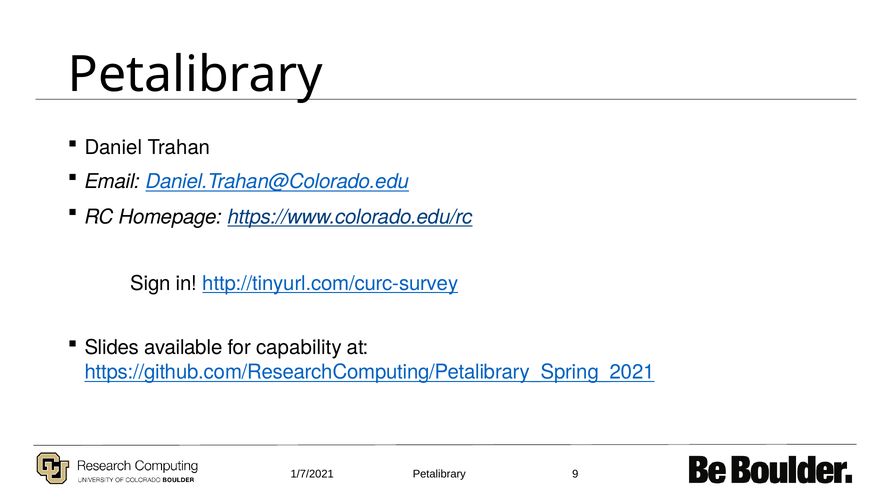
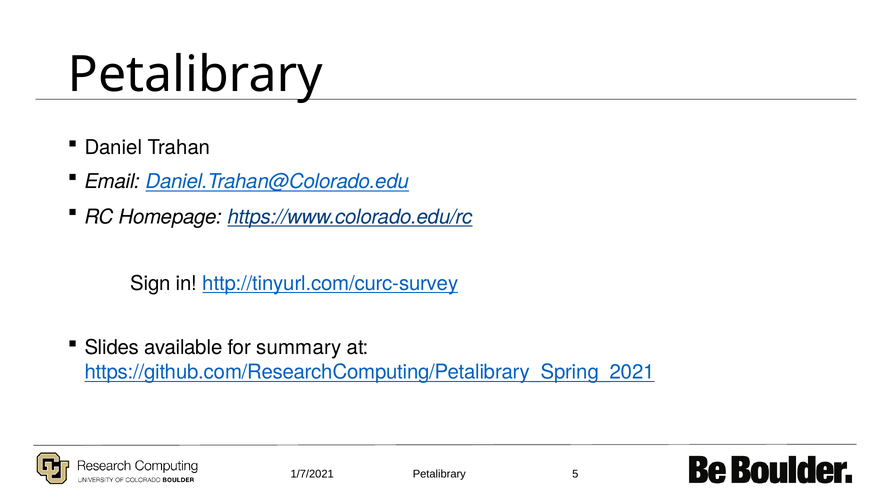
capability: capability -> summary
9: 9 -> 5
